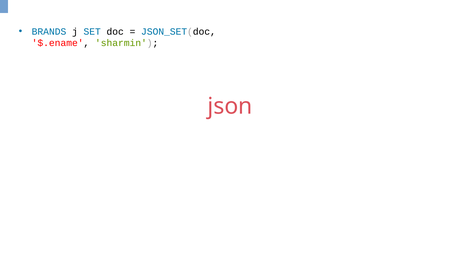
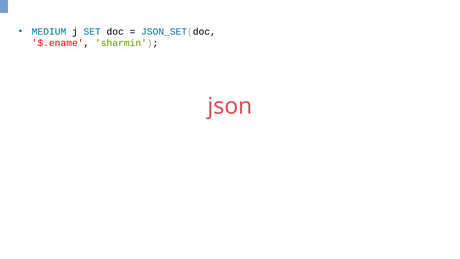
BRANDS: BRANDS -> MEDIUM
